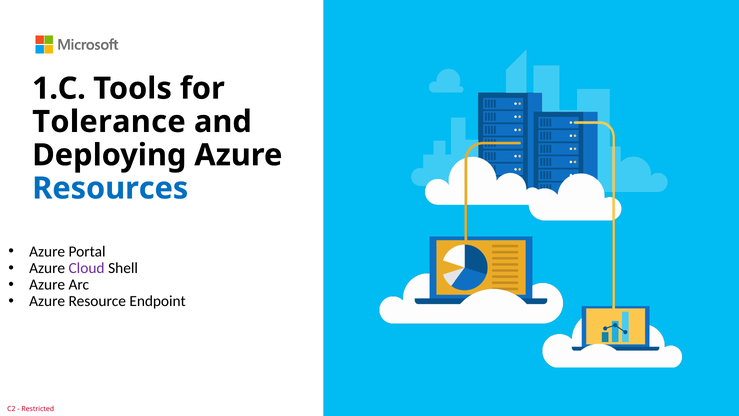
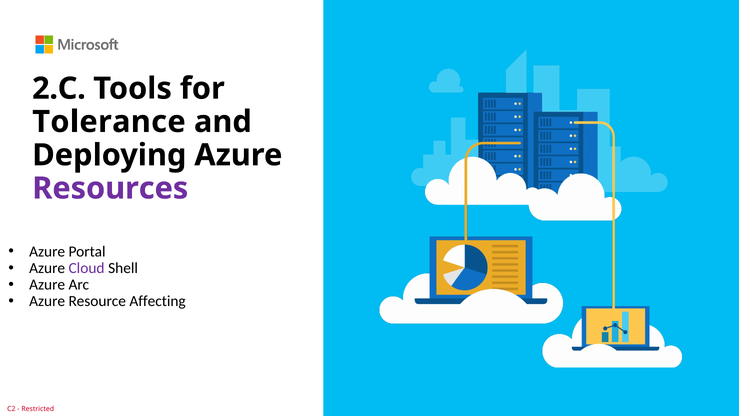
1.C: 1.C -> 2.C
Resources colour: blue -> purple
Endpoint: Endpoint -> Affecting
